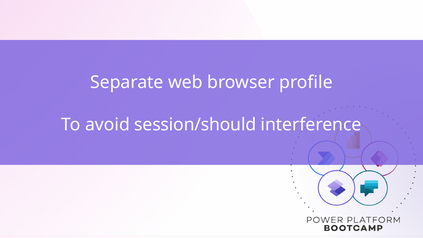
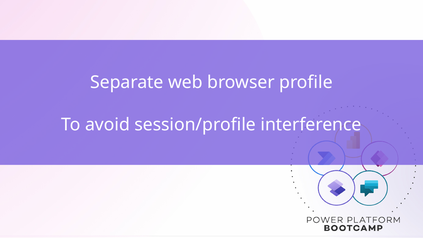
session/should: session/should -> session/profile
